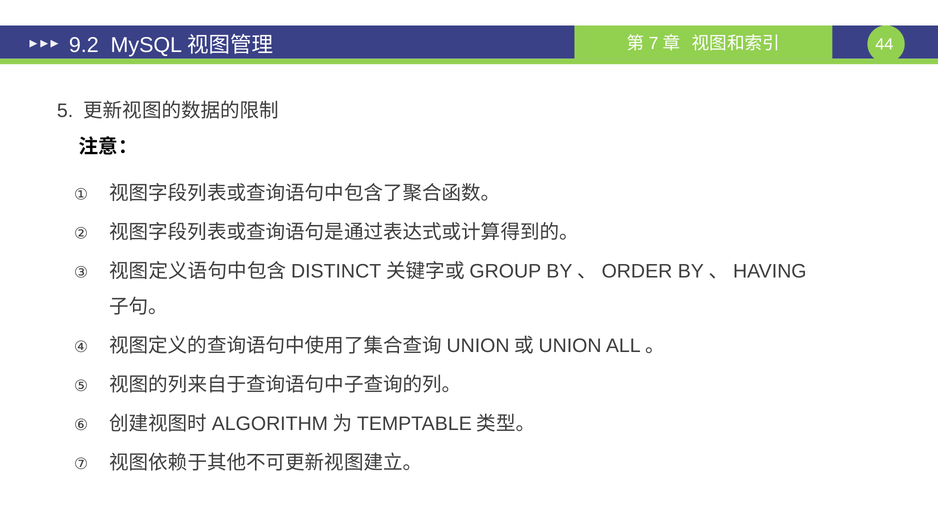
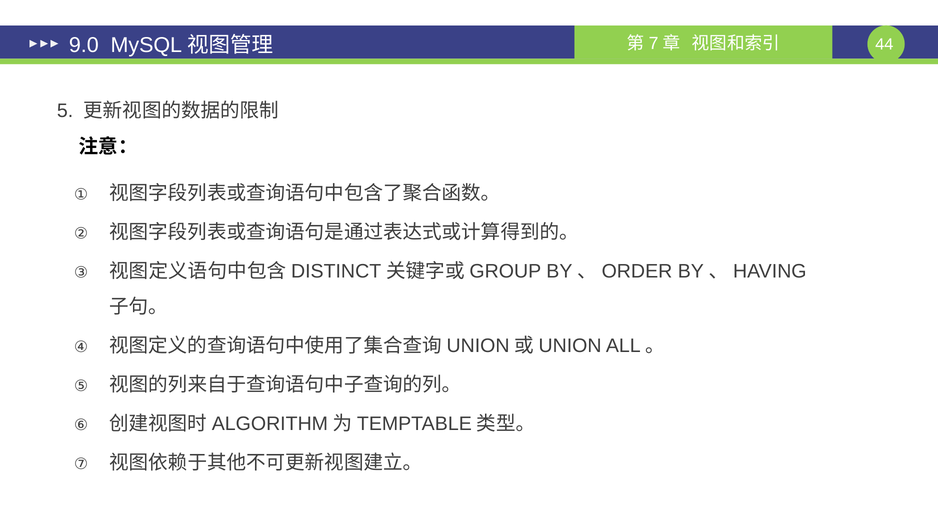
9.2: 9.2 -> 9.0
